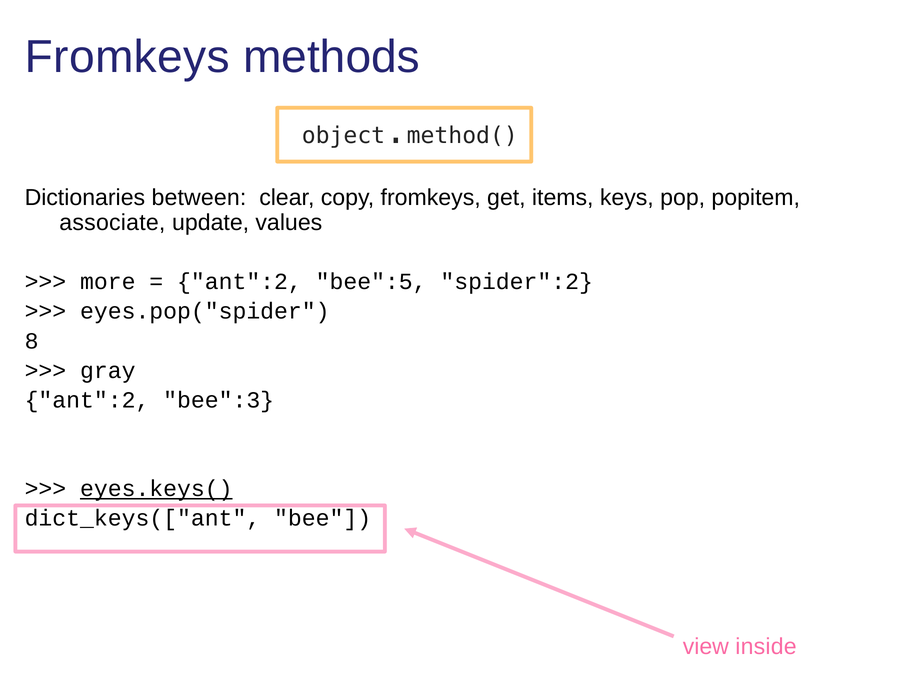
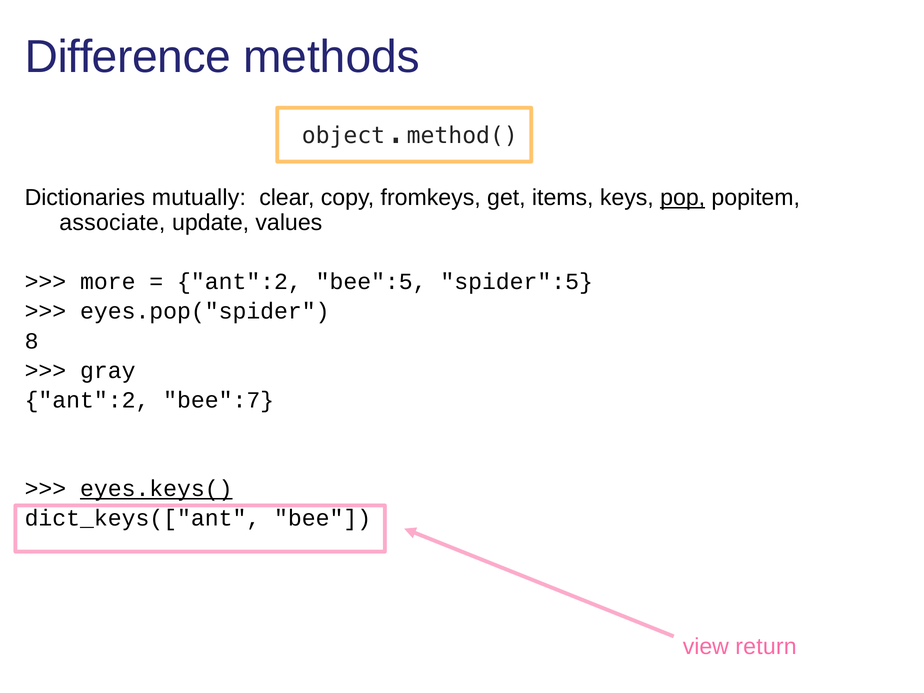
Fromkeys at (127, 57): Fromkeys -> Difference
between: between -> mutually
pop underline: none -> present
spider":2: spider":2 -> spider":5
bee":3: bee":3 -> bee":7
inside: inside -> return
